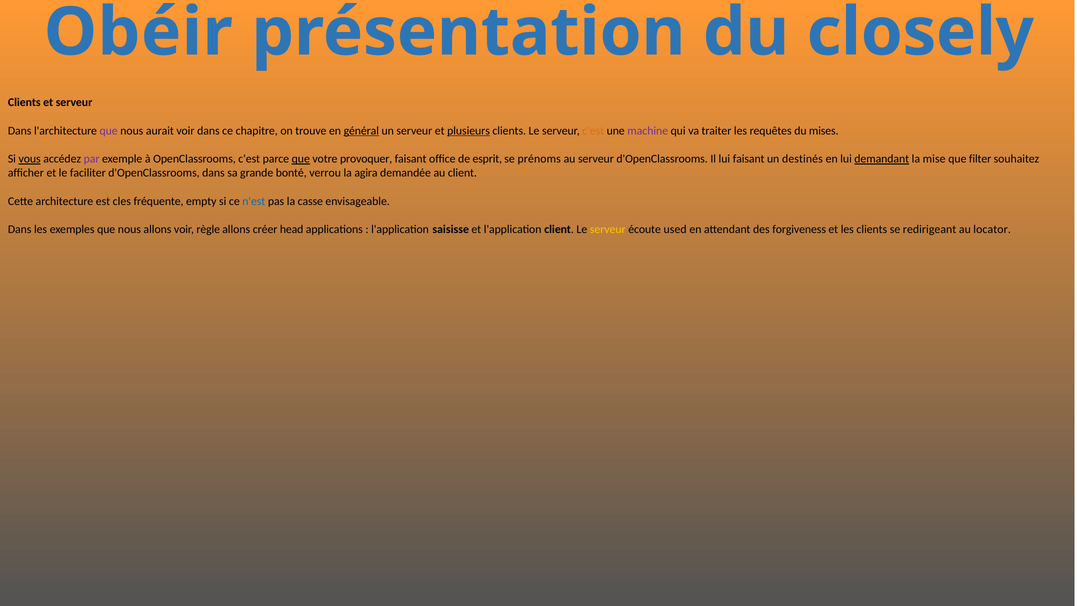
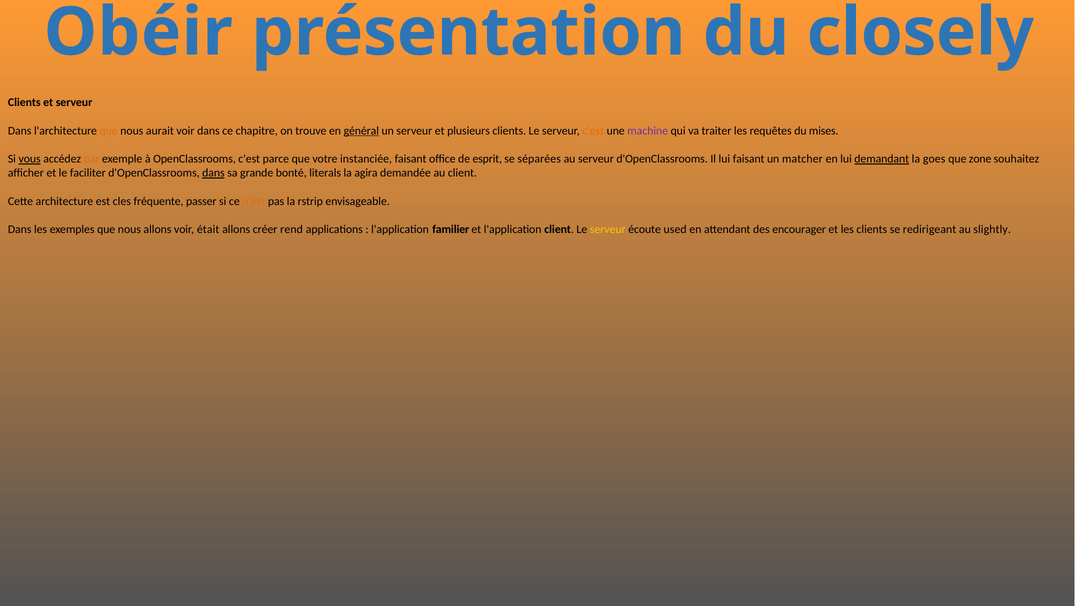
que at (109, 131) colour: purple -> orange
plusieurs underline: present -> none
par colour: purple -> orange
que at (301, 159) underline: present -> none
provoquer: provoquer -> instanciée
prénoms: prénoms -> séparées
destinés: destinés -> matcher
mise: mise -> goes
filter: filter -> zone
dans at (213, 173) underline: none -> present
verrou: verrou -> literals
empty: empty -> passer
n'est colour: blue -> orange
casse: casse -> rstrip
règle: règle -> était
head: head -> rend
saisisse: saisisse -> familier
forgiveness: forgiveness -> encourager
locator: locator -> slightly
